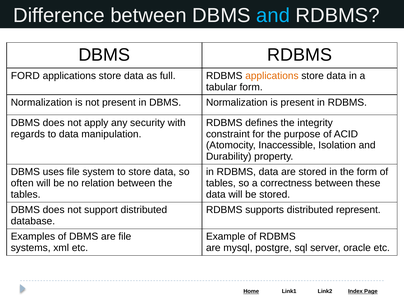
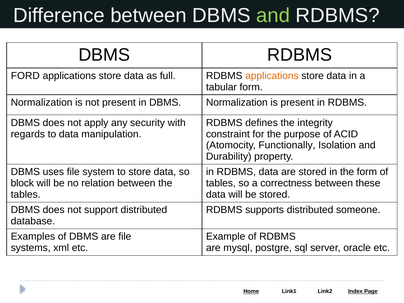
and at (273, 16) colour: light blue -> light green
Inaccessible: Inaccessible -> Functionally
often: often -> block
represent: represent -> someone
